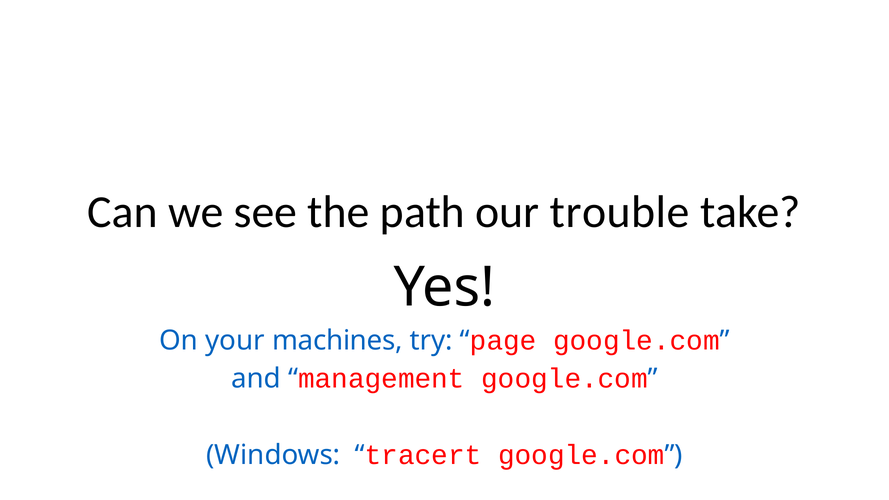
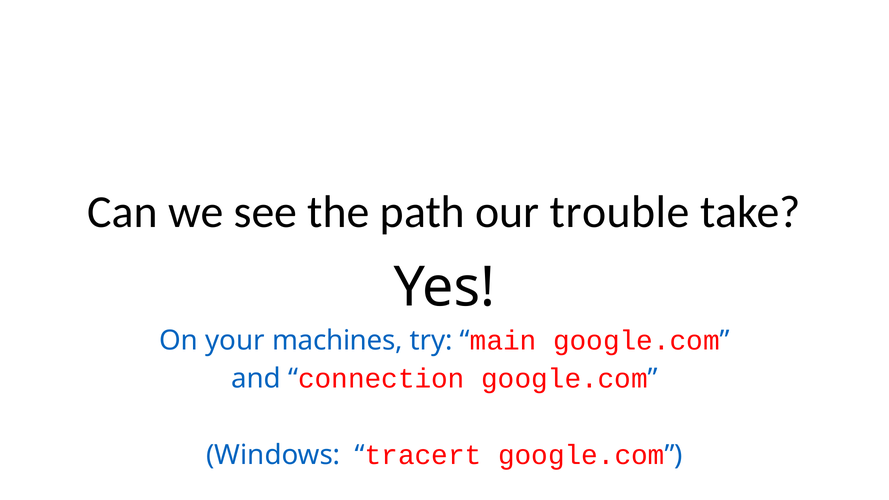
page: page -> main
management: management -> connection
